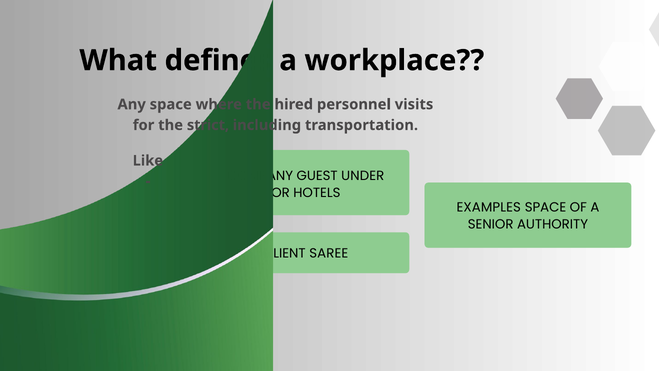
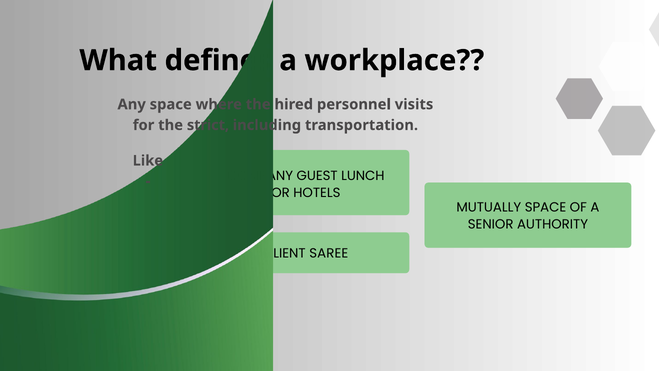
UNDER: UNDER -> LUNCH
EXAMPLES: EXAMPLES -> MUTUALLY
